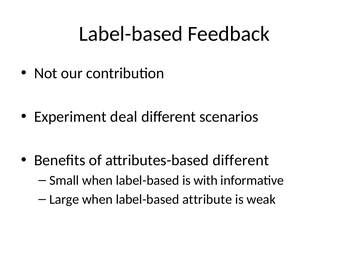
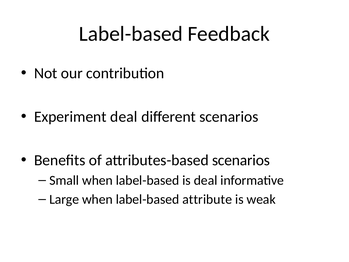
attributes-based different: different -> scenarios
is with: with -> deal
